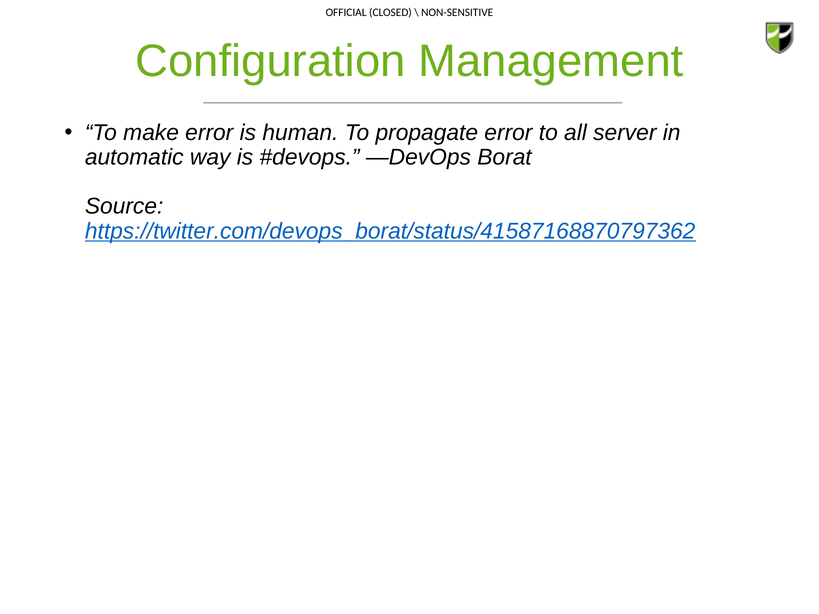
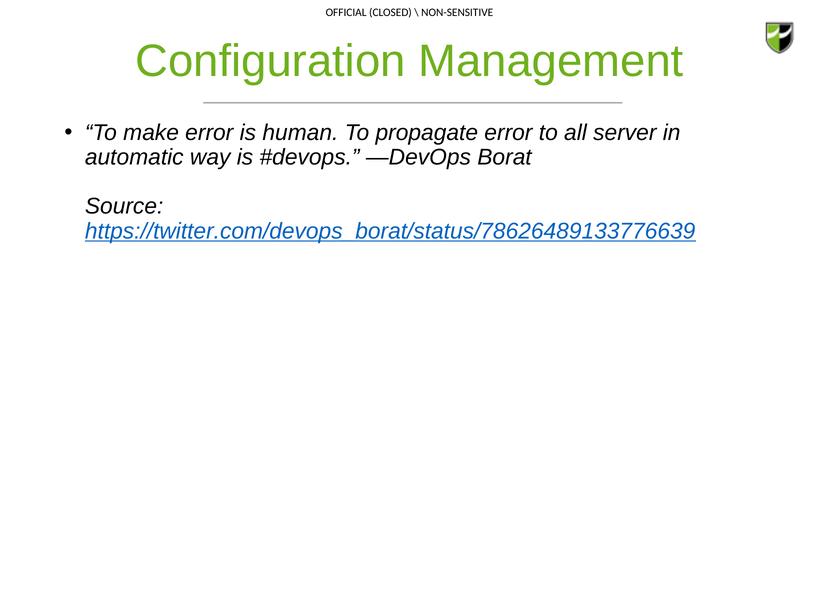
https://twitter.com/devops_borat/status/41587168870797362: https://twitter.com/devops_borat/status/41587168870797362 -> https://twitter.com/devops_borat/status/78626489133776639
